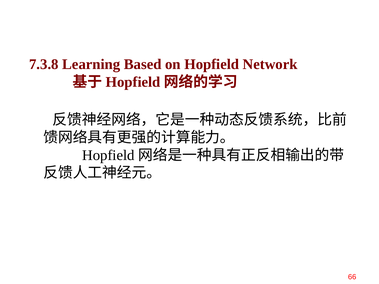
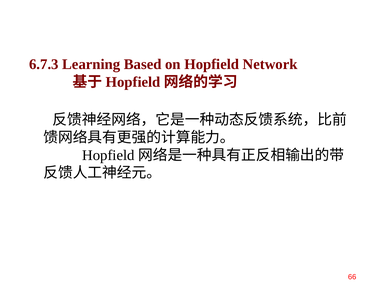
7.3.8: 7.3.8 -> 6.7.3
